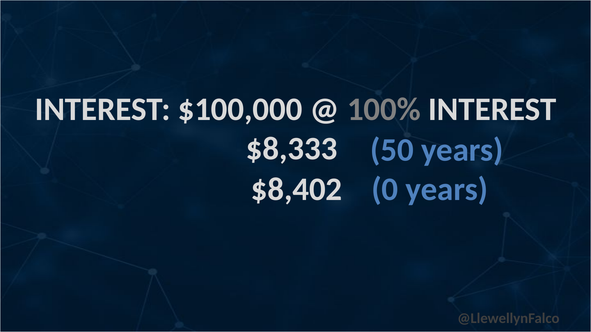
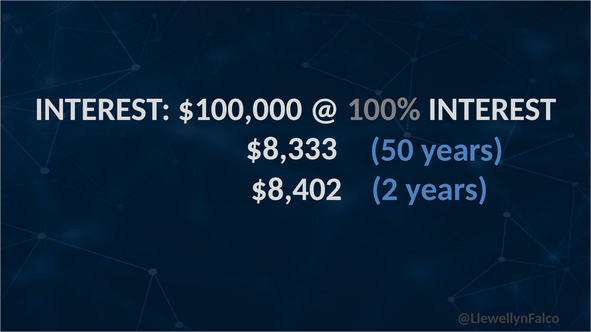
0: 0 -> 2
